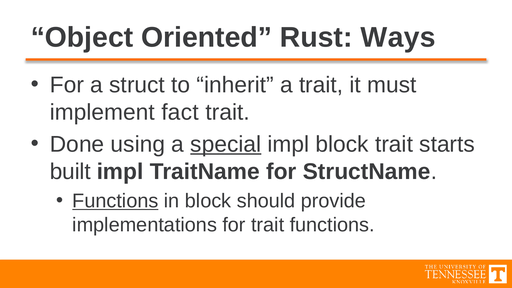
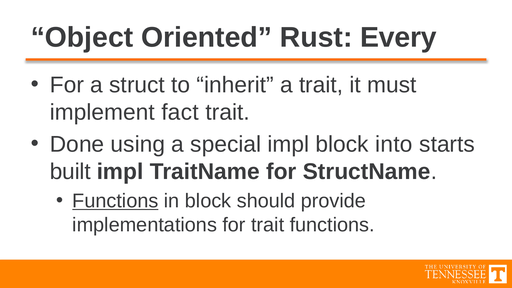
Ways: Ways -> Every
special underline: present -> none
block trait: trait -> into
